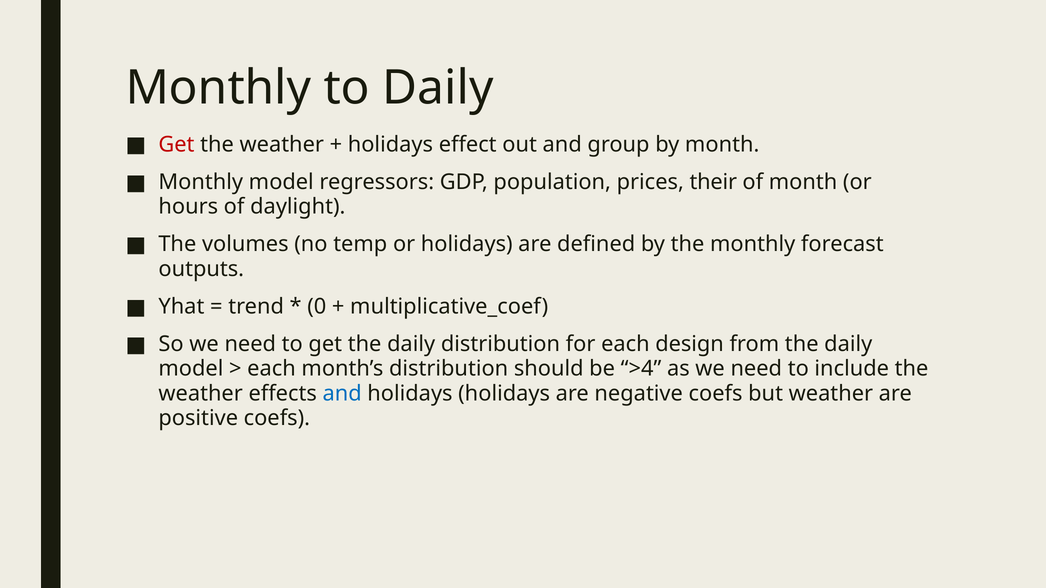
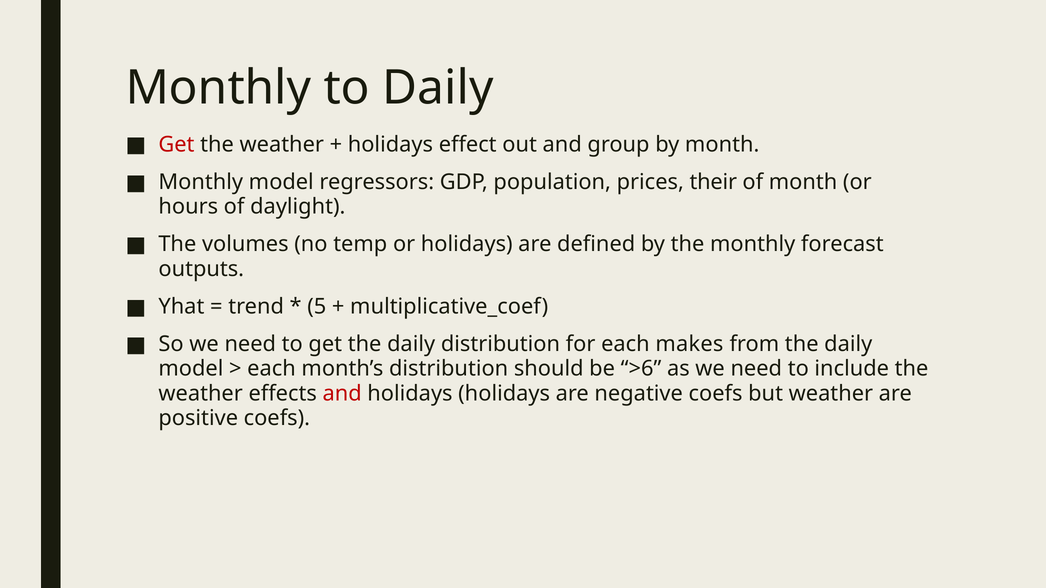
0: 0 -> 5
design: design -> makes
>4: >4 -> >6
and at (342, 394) colour: blue -> red
